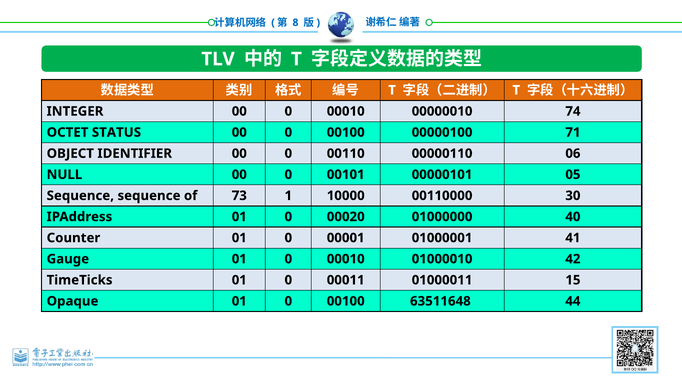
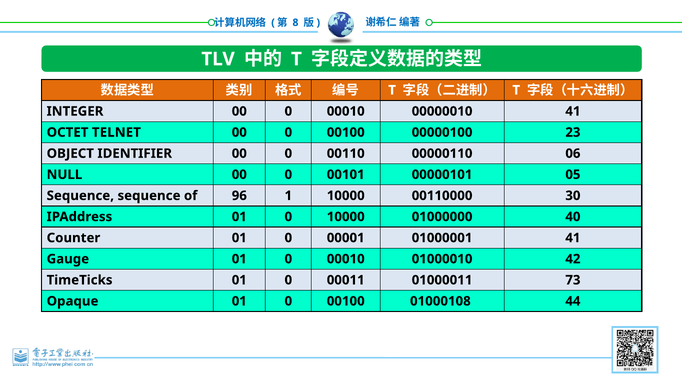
00000010 74: 74 -> 41
STATUS: STATUS -> TELNET
71: 71 -> 23
73: 73 -> 96
0 00020: 00020 -> 10000
15: 15 -> 73
63511648: 63511648 -> 01000108
